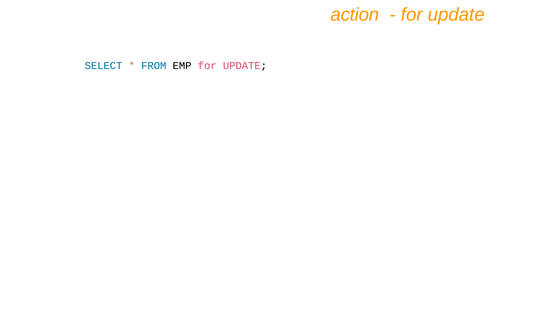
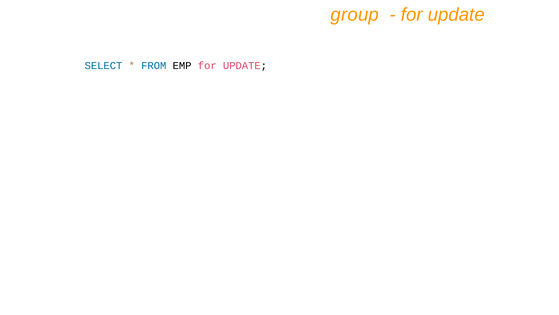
action: action -> group
